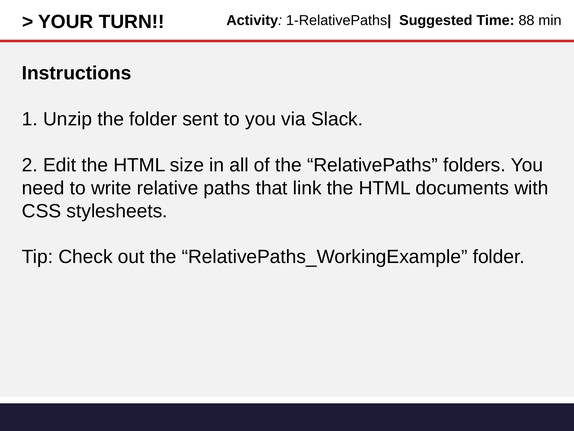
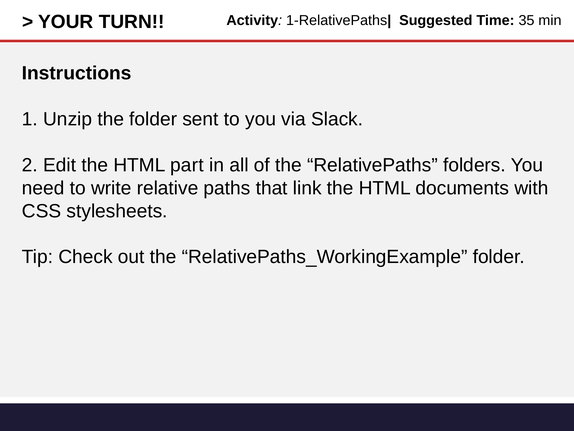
88: 88 -> 35
size: size -> part
